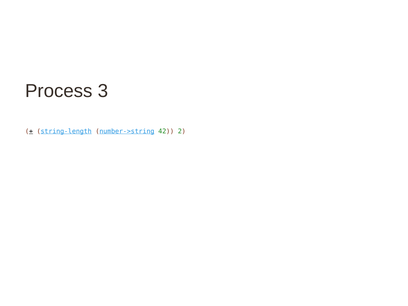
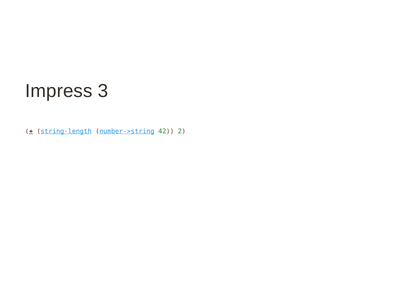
Process: Process -> Impress
